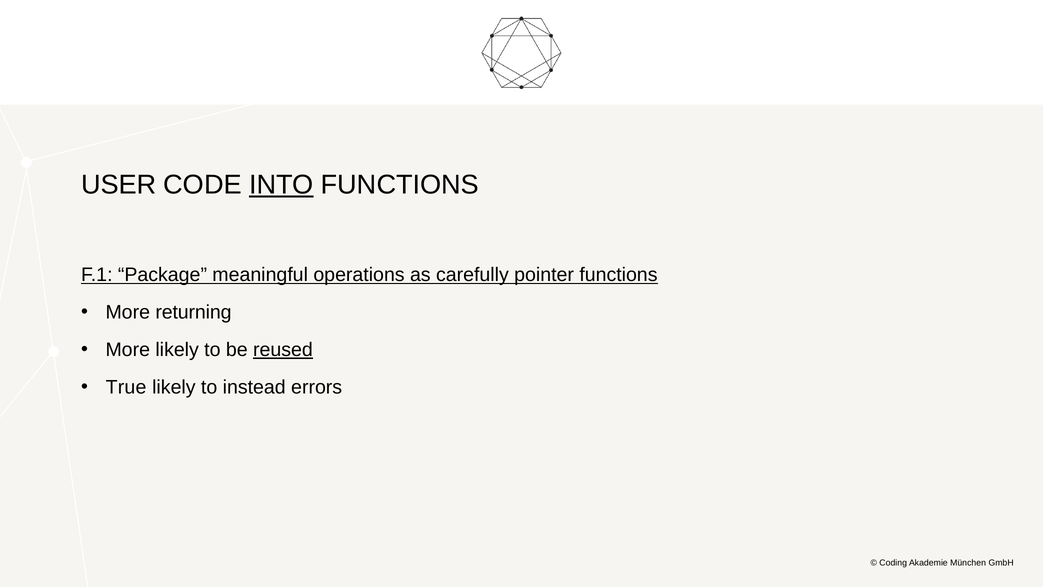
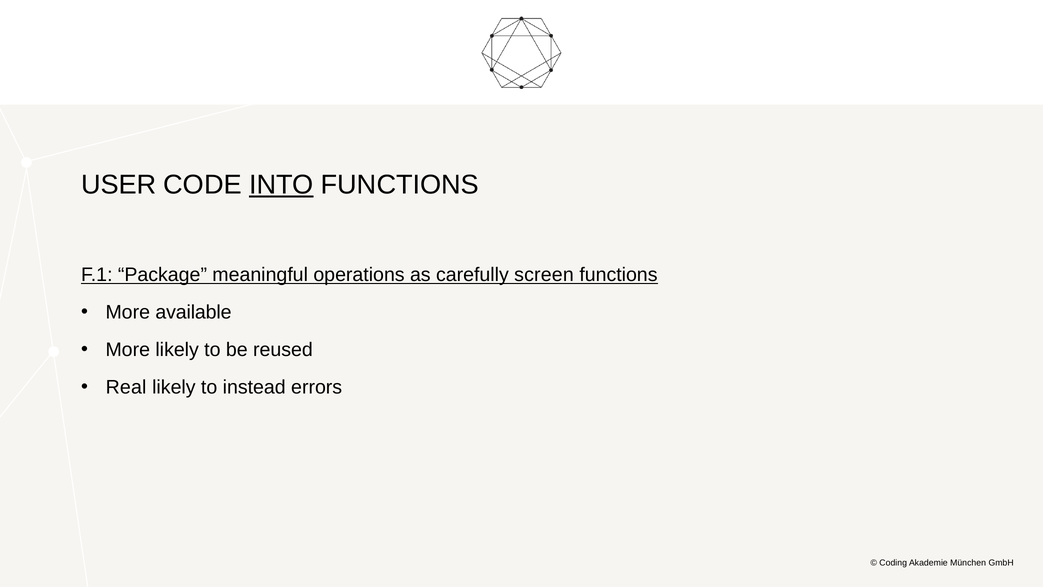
pointer: pointer -> screen
returning: returning -> available
reused underline: present -> none
True: True -> Real
